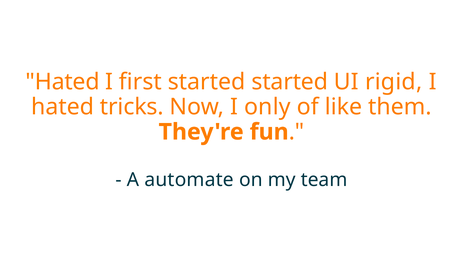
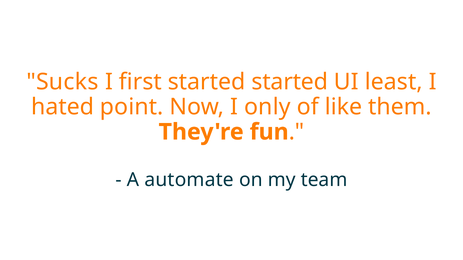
Hated at (63, 82): Hated -> Sucks
rigid: rigid -> least
tricks: tricks -> point
